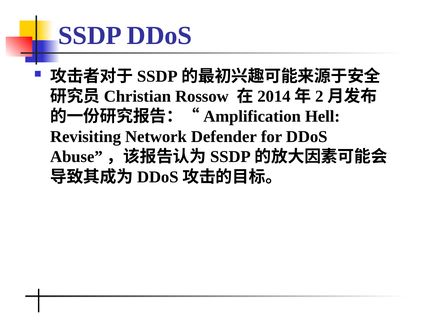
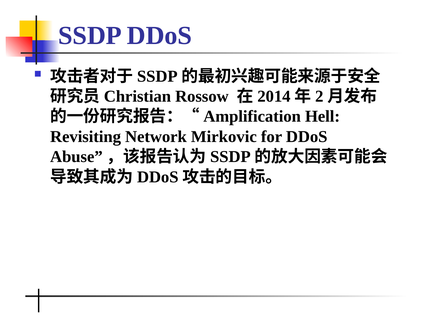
Defender: Defender -> Mirkovic
